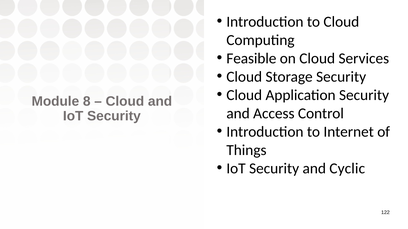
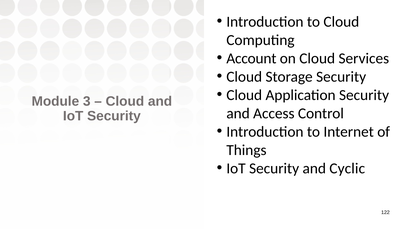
Feasible: Feasible -> Account
8: 8 -> 3
